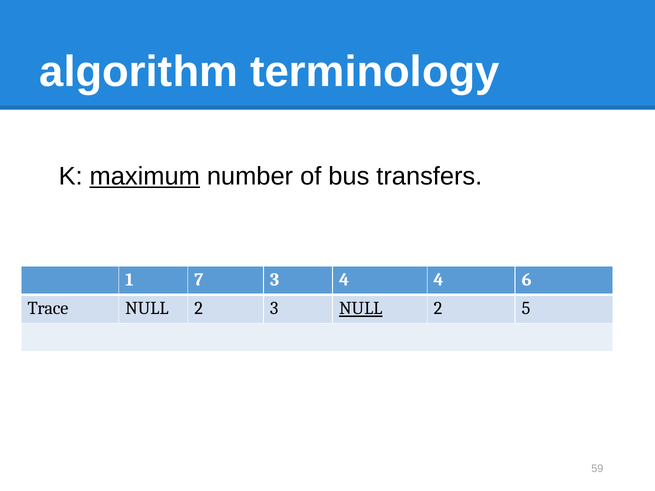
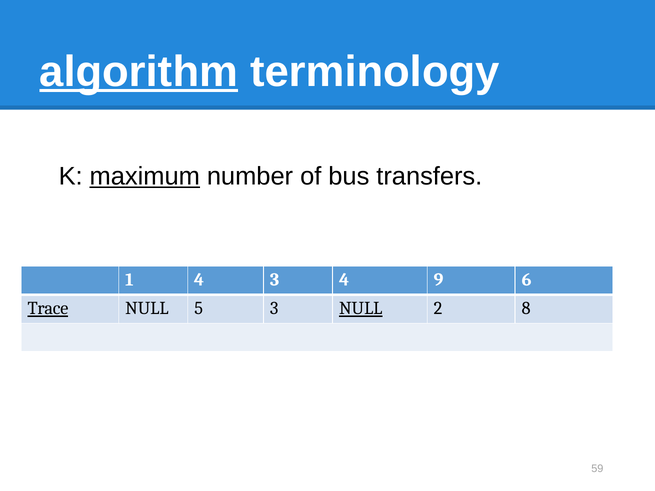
algorithm underline: none -> present
1 7: 7 -> 4
4 4: 4 -> 9
Trace underline: none -> present
2 at (199, 309): 2 -> 5
5: 5 -> 8
